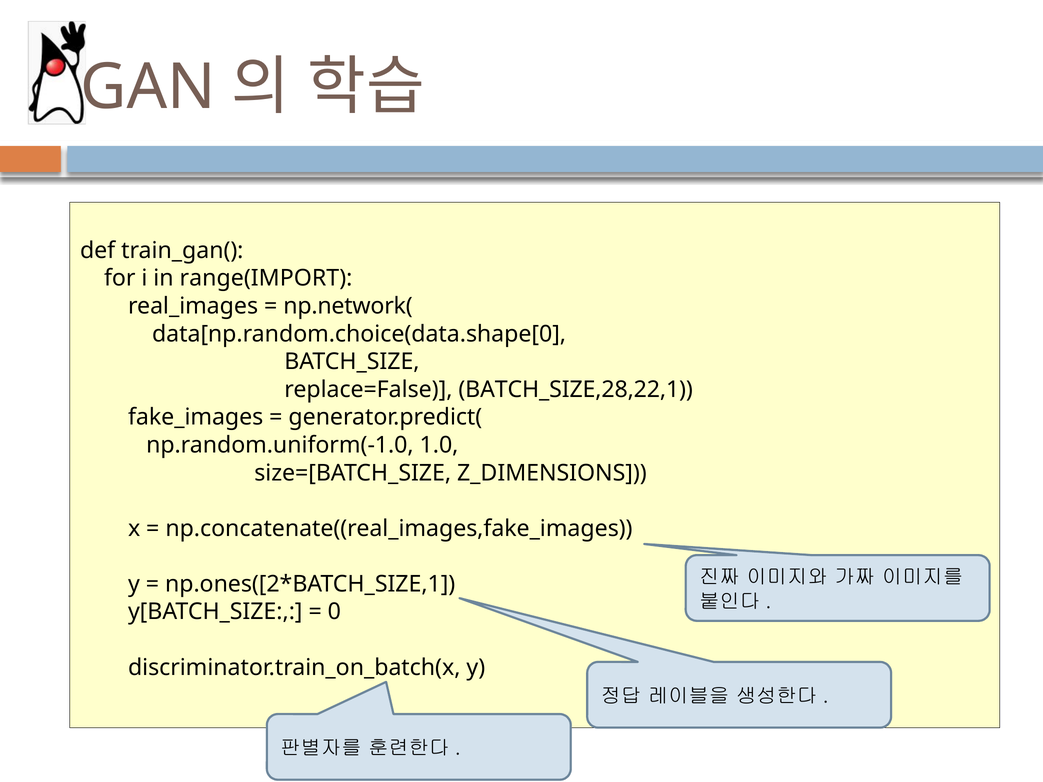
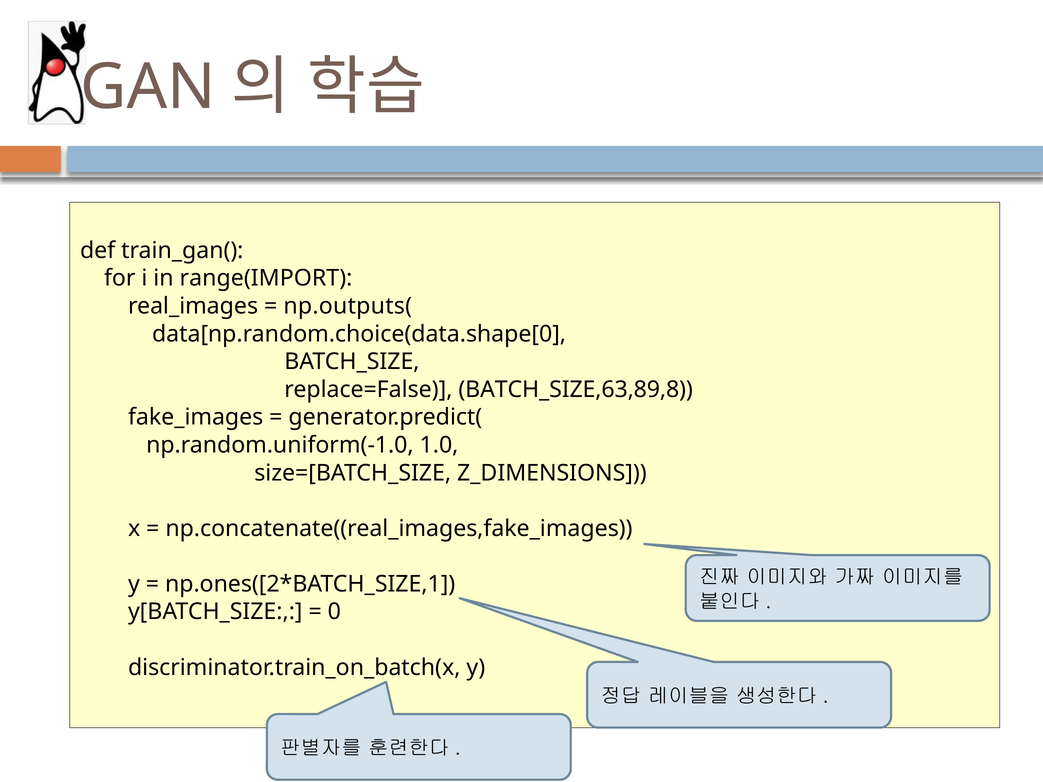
np.network(: np.network( -> np.outputs(
BATCH_SIZE,28,22,1: BATCH_SIZE,28,22,1 -> BATCH_SIZE,63,89,8
